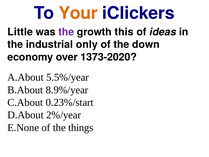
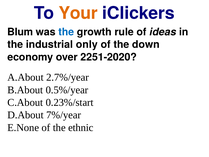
Little: Little -> Blum
the at (66, 32) colour: purple -> blue
this: this -> rule
1373-2020: 1373-2020 -> 2251-2020
5.5%/year: 5.5%/year -> 2.7%/year
8.9%/year: 8.9%/year -> 0.5%/year
2%/year: 2%/year -> 7%/year
things: things -> ethnic
